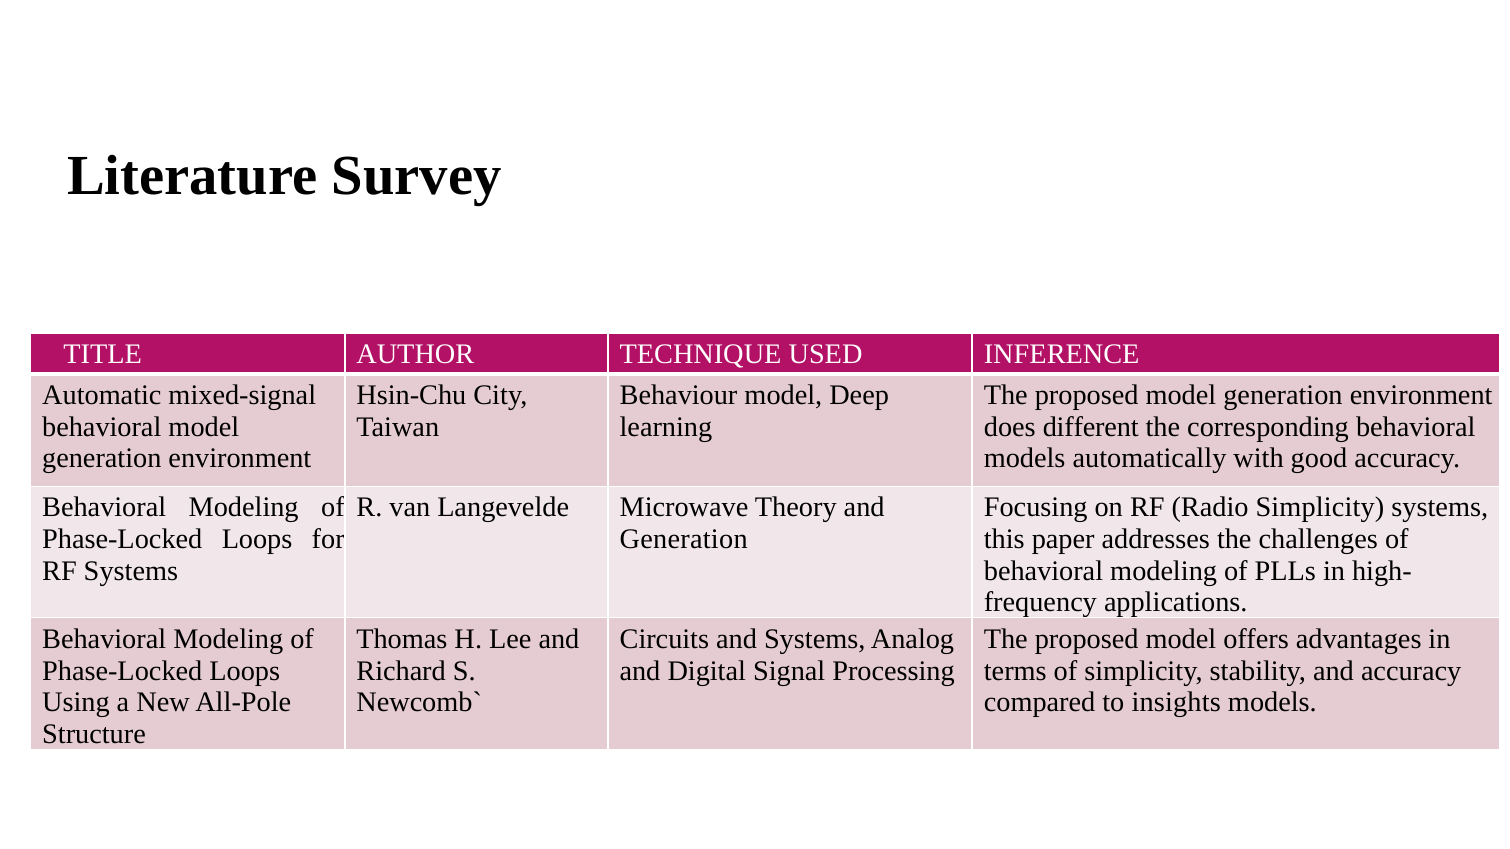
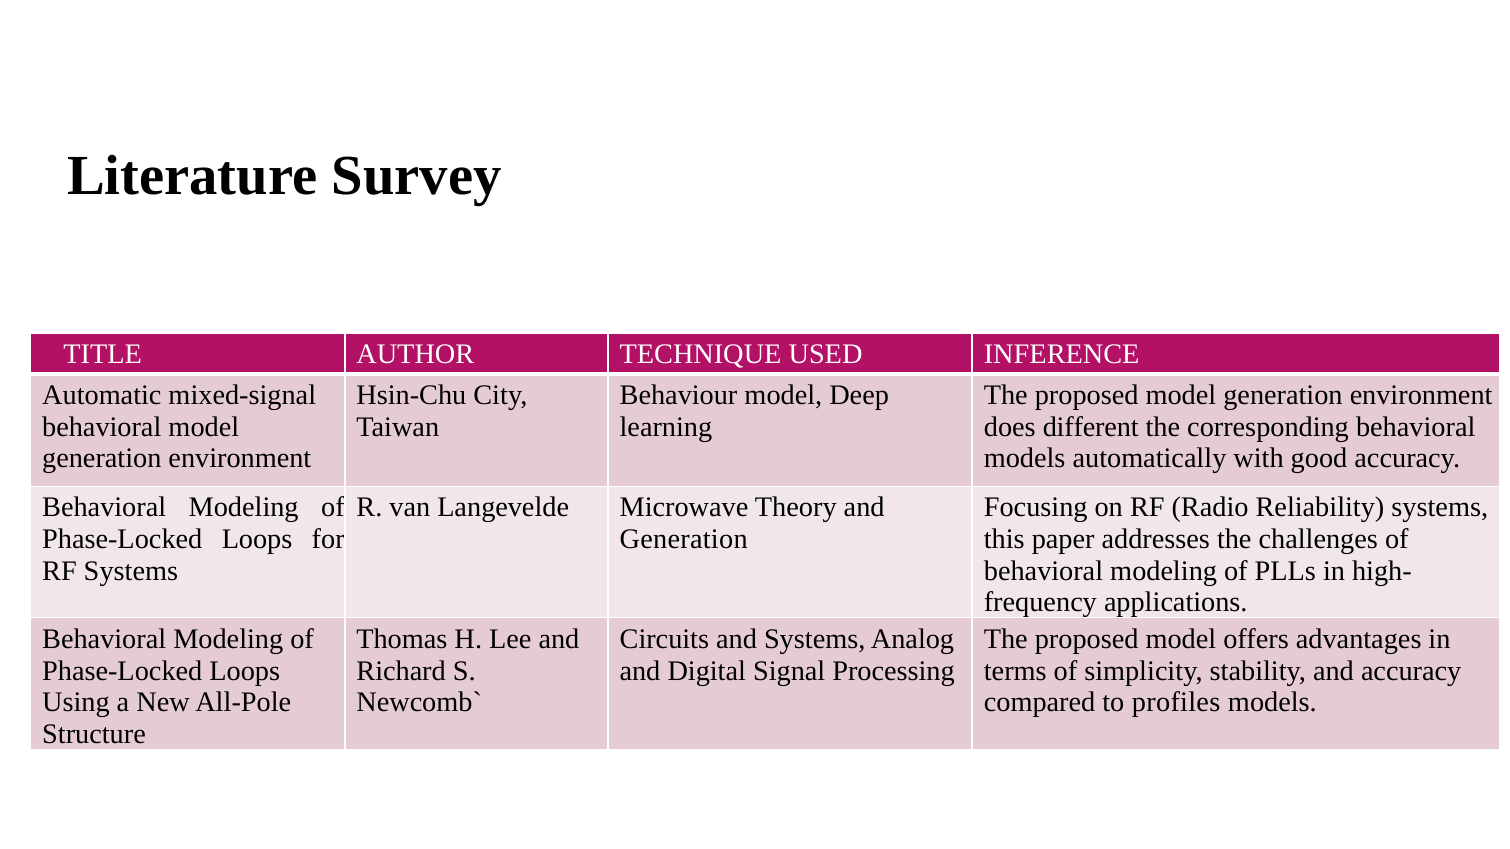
Radio Simplicity: Simplicity -> Reliability
insights: insights -> profiles
